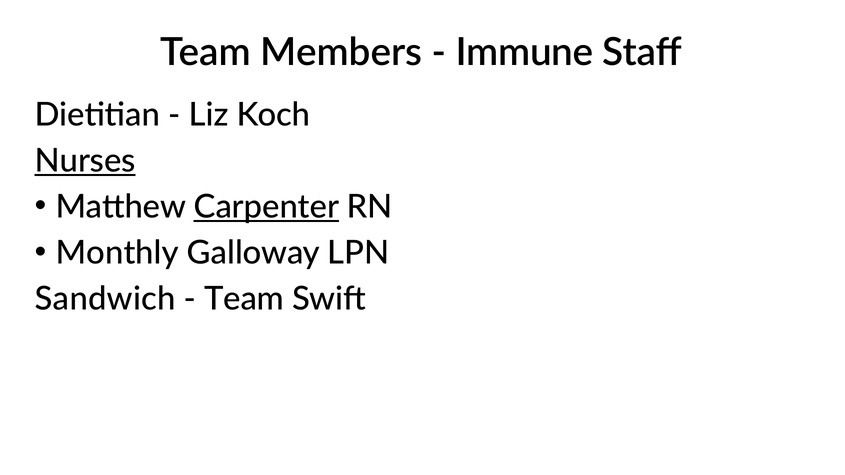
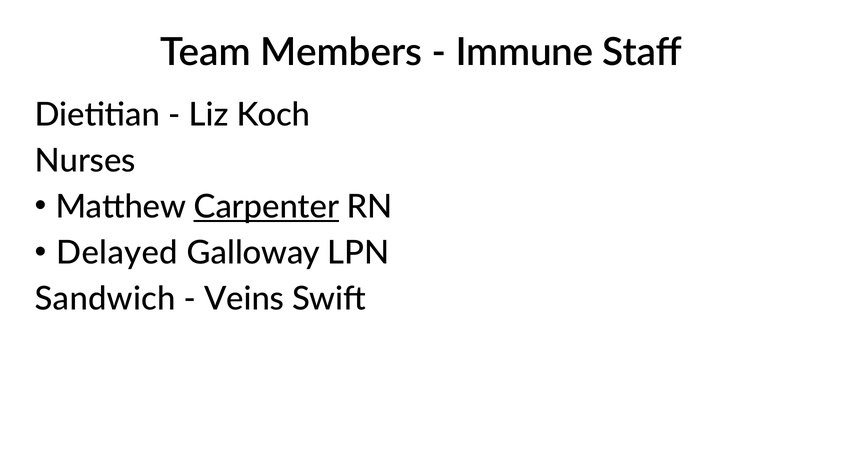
Nurses underline: present -> none
Monthly: Monthly -> Delayed
Team at (244, 299): Team -> Veins
